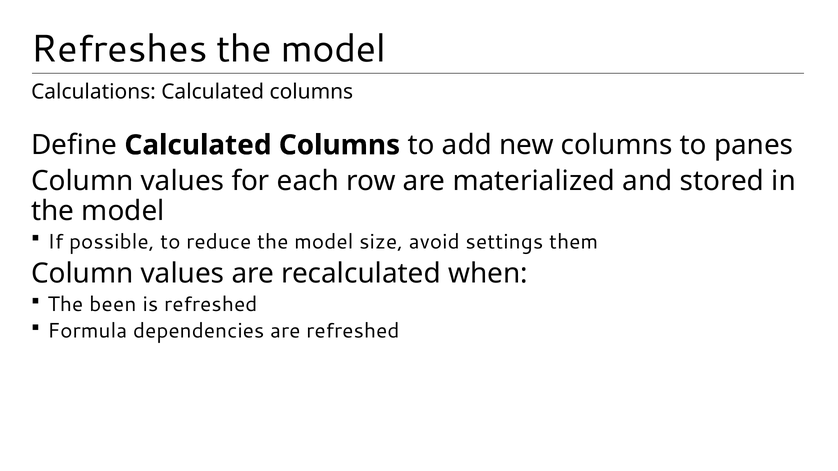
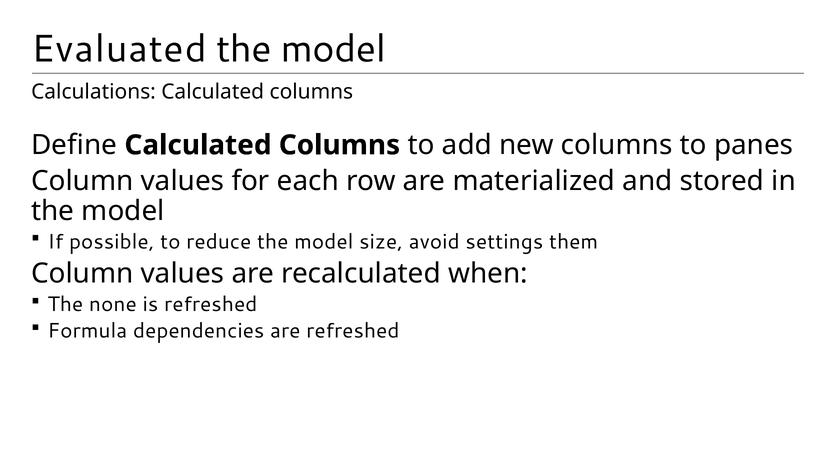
Refreshes: Refreshes -> Evaluated
been: been -> none
